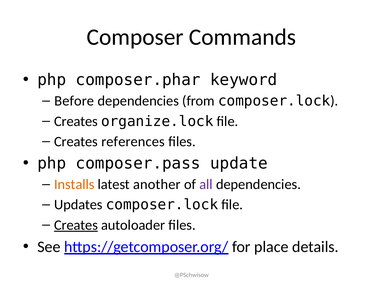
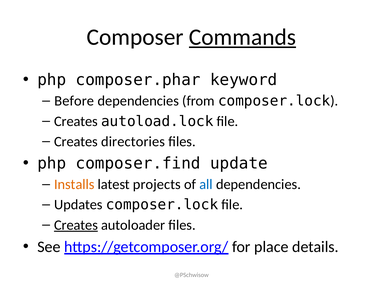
Commands underline: none -> present
organize.lock: organize.lock -> autoload.lock
references: references -> directories
composer.pass: composer.pass -> composer.find
another: another -> projects
all colour: purple -> blue
